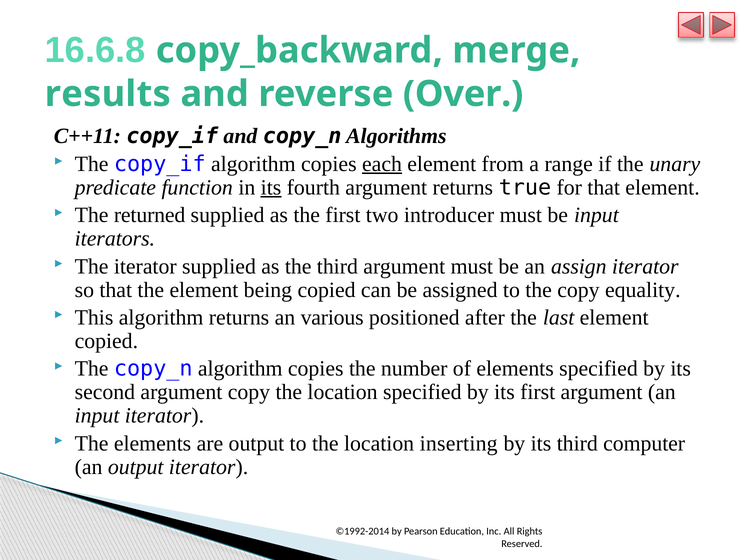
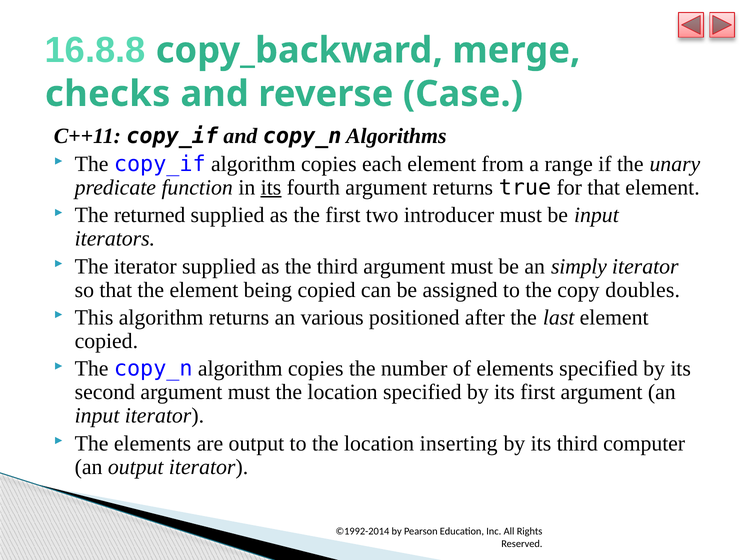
16.6.8: 16.6.8 -> 16.8.8
results: results -> checks
Over: Over -> Case
each underline: present -> none
assign: assign -> simply
equality: equality -> doubles
second argument copy: copy -> must
